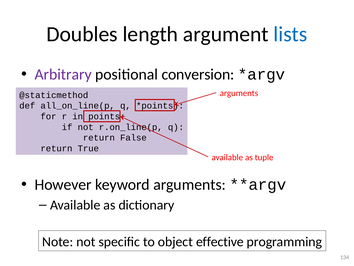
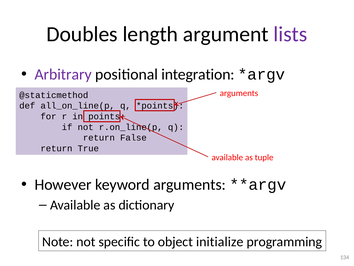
lists colour: blue -> purple
conversion: conversion -> integration
effective: effective -> initialize
